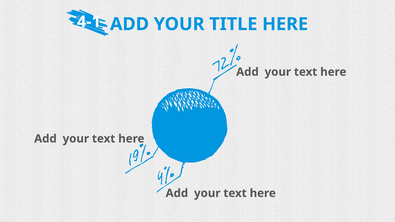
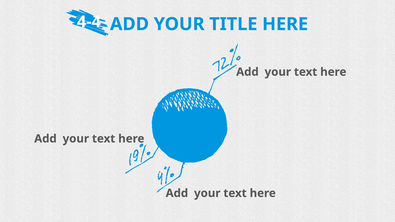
4-1: 4-1 -> 4-4
